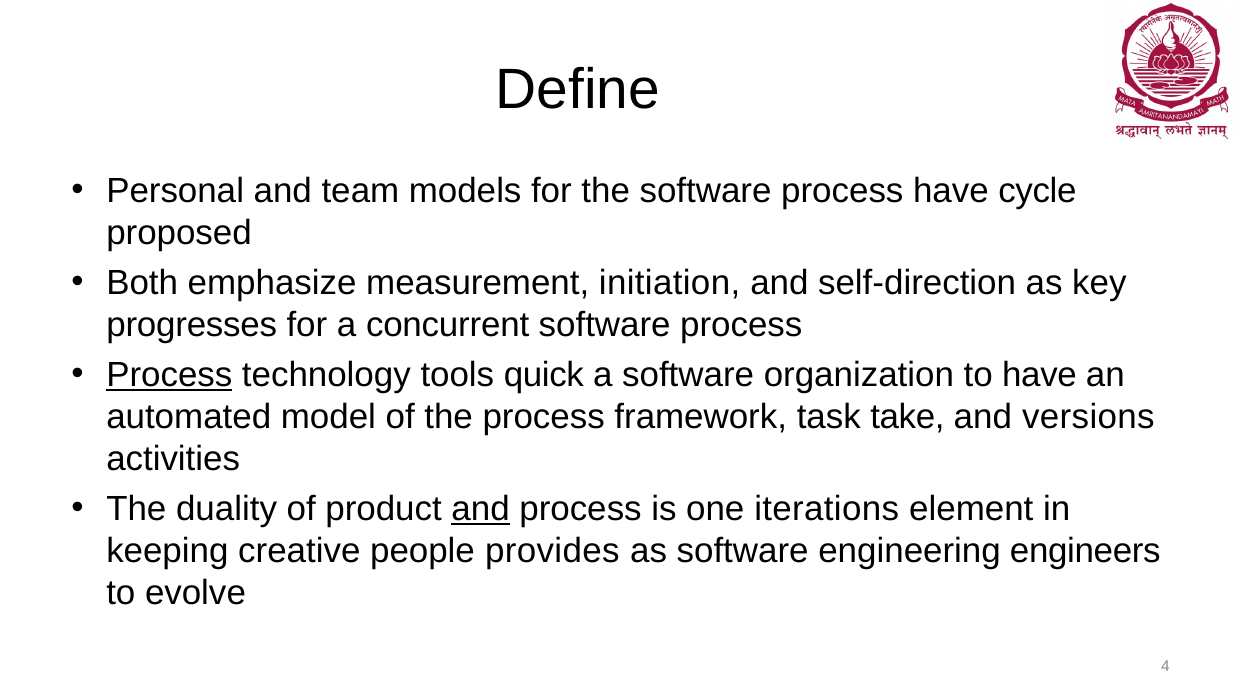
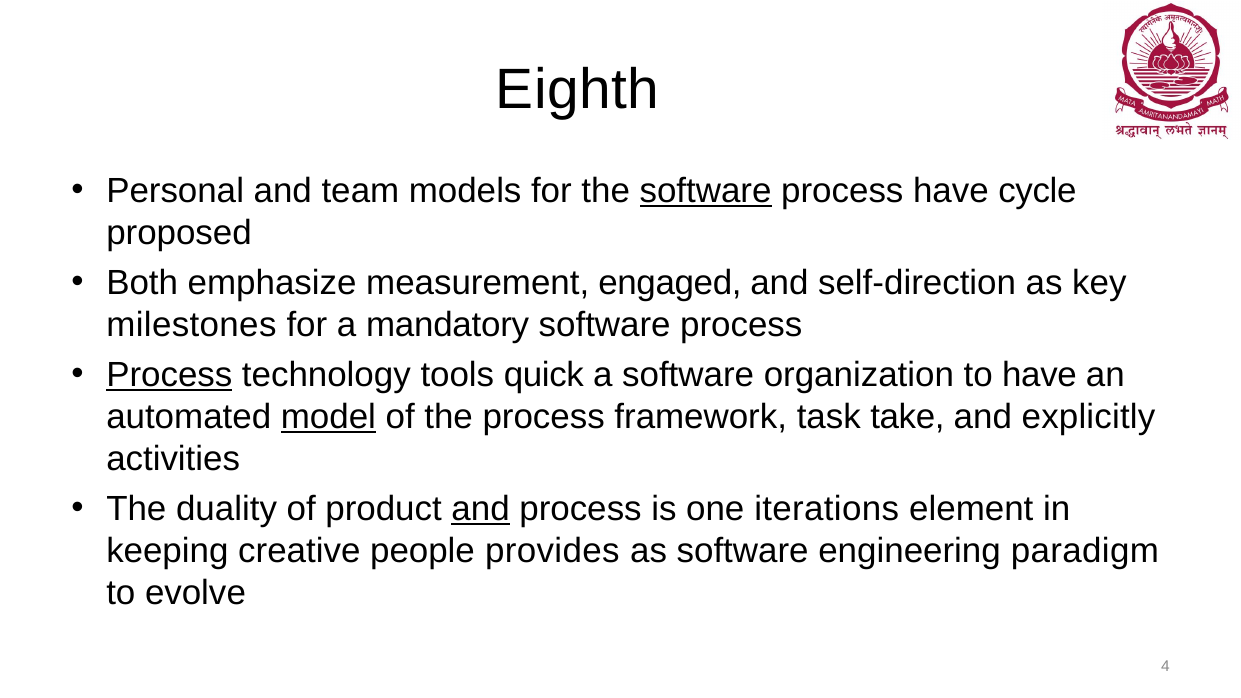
Define: Define -> Eighth
software at (706, 191) underline: none -> present
initiation: initiation -> engaged
progresses: progresses -> milestones
concurrent: concurrent -> mandatory
model underline: none -> present
versions: versions -> explicitly
engineers: engineers -> paradigm
